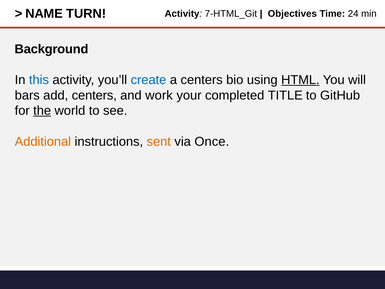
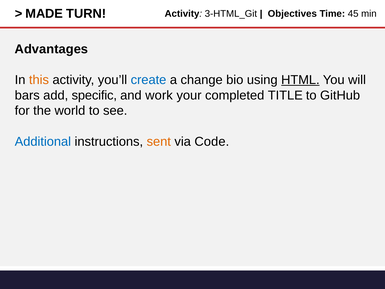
NAME: NAME -> MADE
7-HTML_Git: 7-HTML_Git -> 3-HTML_Git
24: 24 -> 45
Background: Background -> Advantages
this colour: blue -> orange
a centers: centers -> change
add centers: centers -> specific
the underline: present -> none
Additional colour: orange -> blue
Once: Once -> Code
